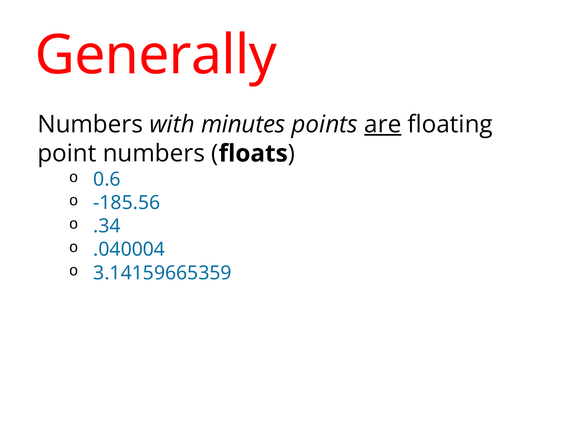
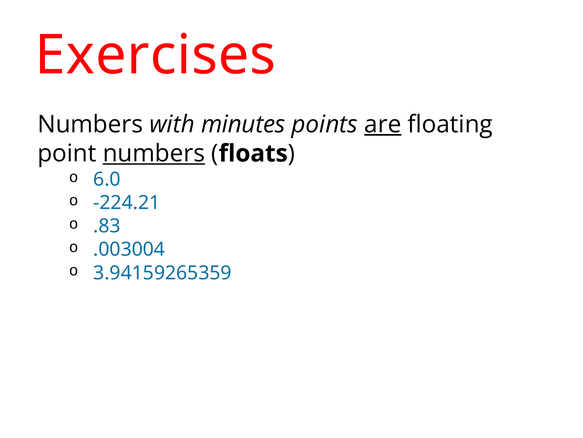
Generally: Generally -> Exercises
numbers at (154, 153) underline: none -> present
0.6: 0.6 -> 6.0
-185.56: -185.56 -> -224.21
.34: .34 -> .83
.040004: .040004 -> .003004
3.14159665359: 3.14159665359 -> 3.94159265359
